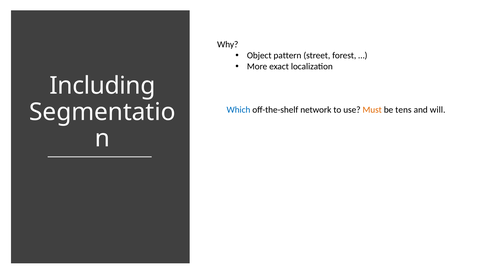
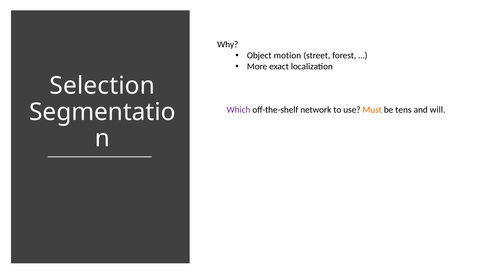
pattern: pattern -> motion
Including: Including -> Selection
Which colour: blue -> purple
